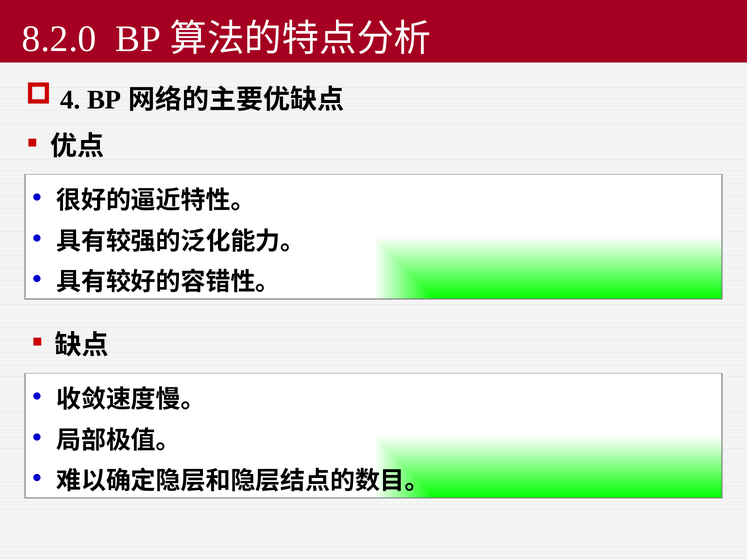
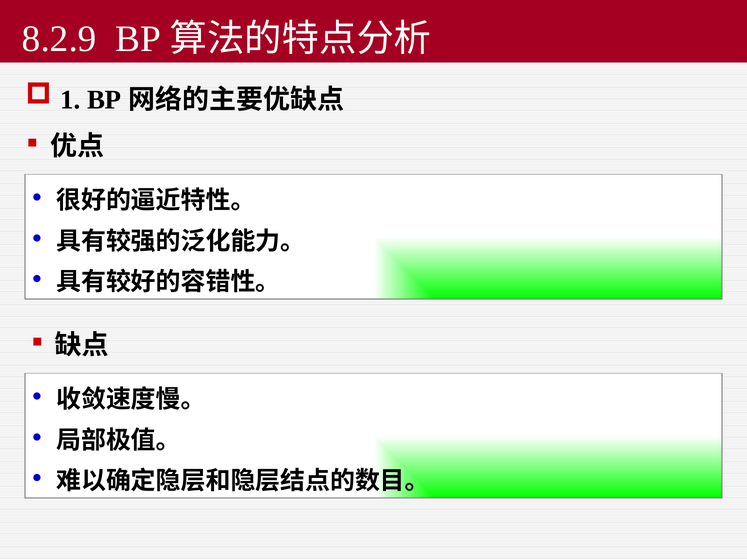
8.2.0: 8.2.0 -> 8.2.9
4: 4 -> 1
